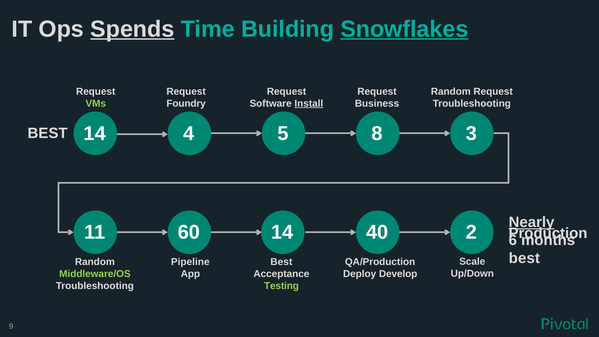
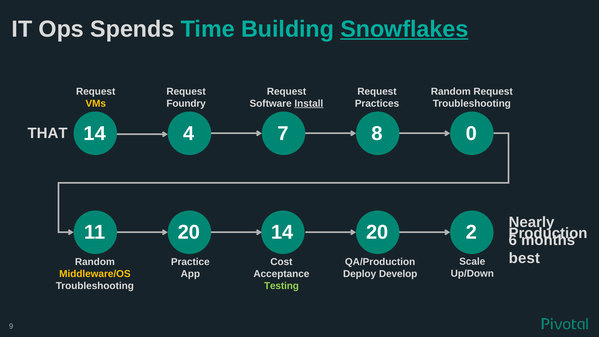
Spends underline: present -> none
VMs colour: light green -> yellow
Business: Business -> Practices
5: 5 -> 7
3: 3 -> 0
BEST at (48, 133): BEST -> THAT
Nearly underline: present -> none
11 60: 60 -> 20
14 40: 40 -> 20
Pipeline: Pipeline -> Practice
Best at (281, 262): Best -> Cost
Middleware/OS colour: light green -> yellow
